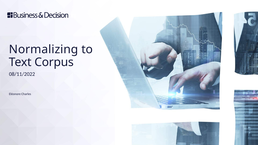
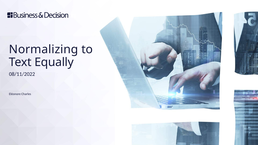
Corpus: Corpus -> Equally
